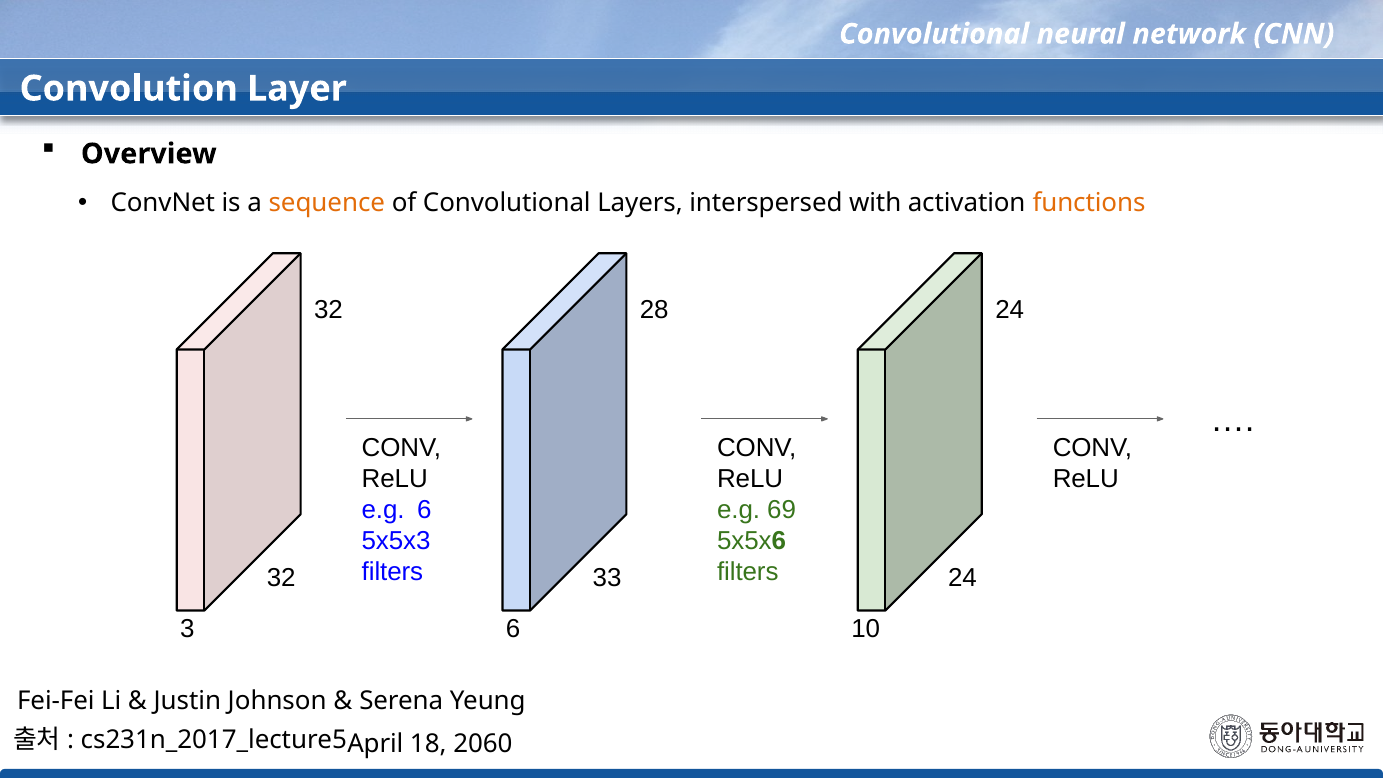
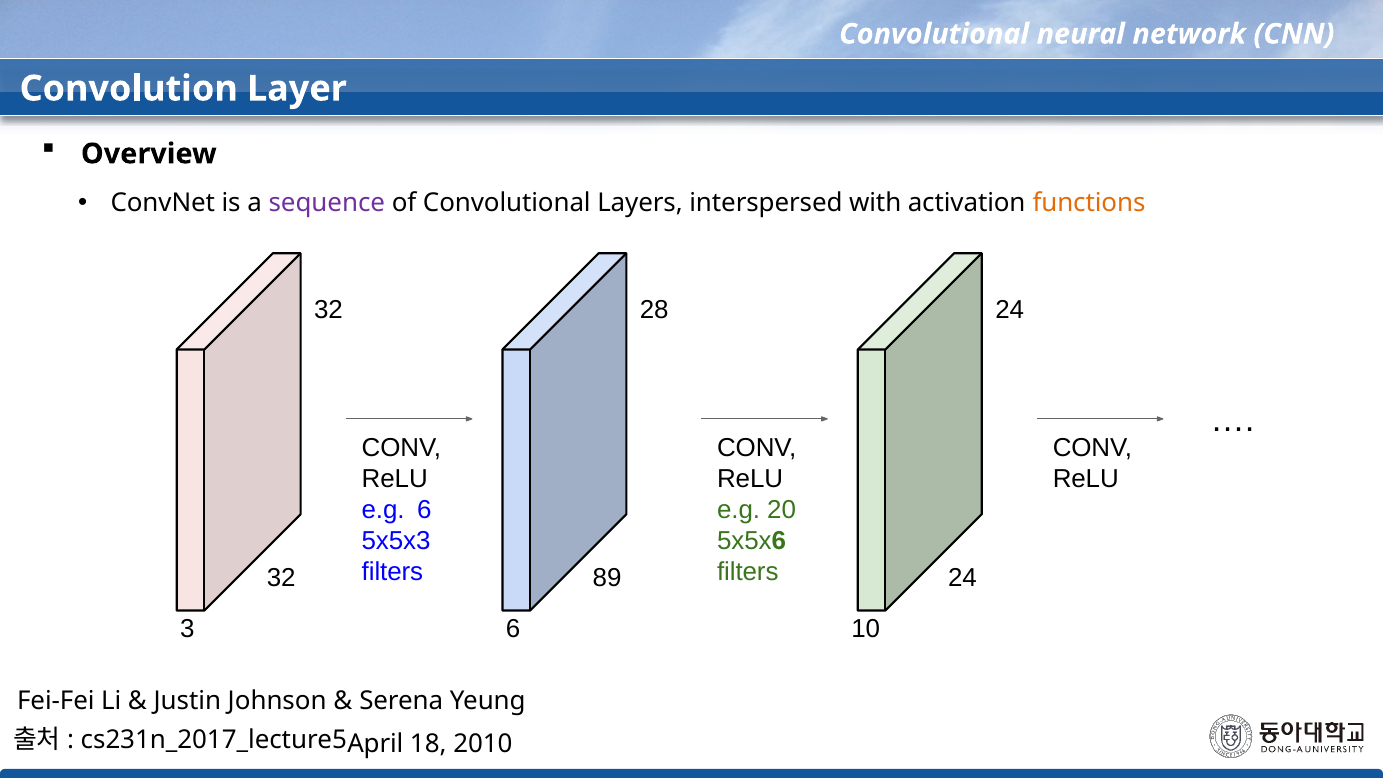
sequence colour: orange -> purple
69: 69 -> 20
33: 33 -> 89
2060: 2060 -> 2010
